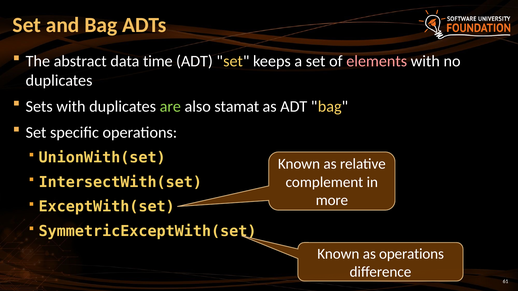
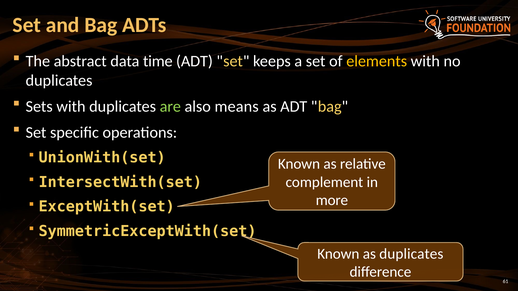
elements colour: pink -> yellow
stamat: stamat -> means
as operations: operations -> duplicates
